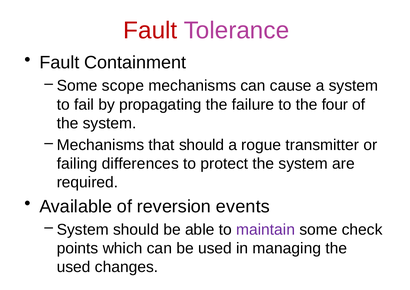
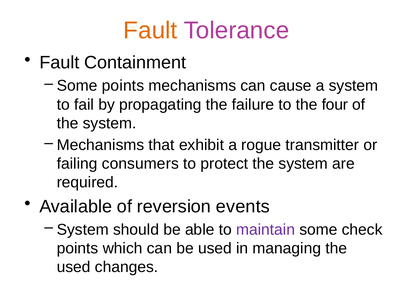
Fault at (150, 30) colour: red -> orange
Some scope: scope -> points
that should: should -> exhibit
differences: differences -> consumers
